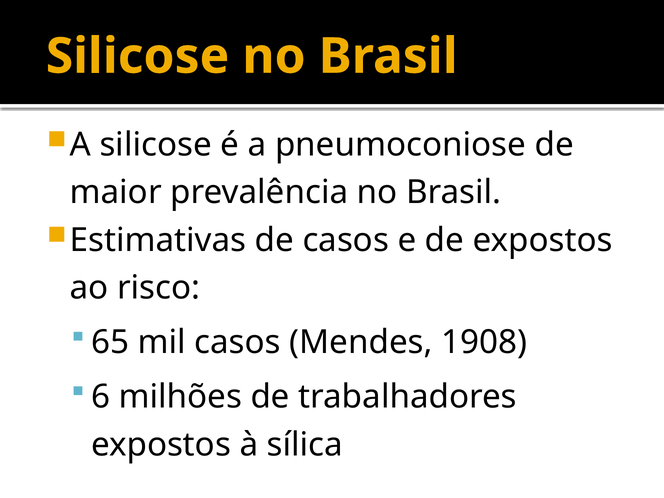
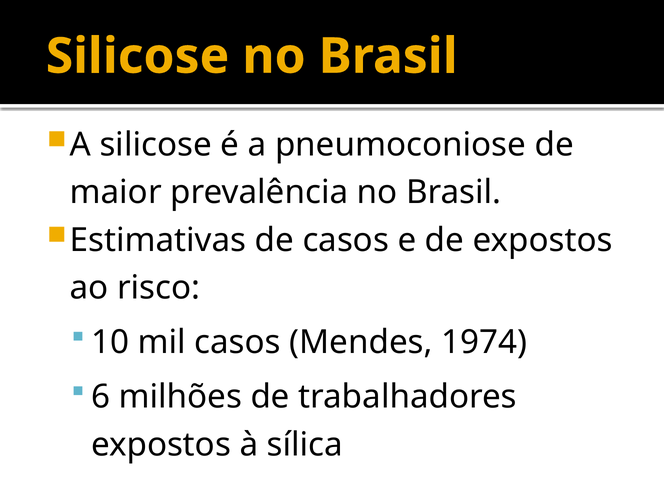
65: 65 -> 10
1908: 1908 -> 1974
